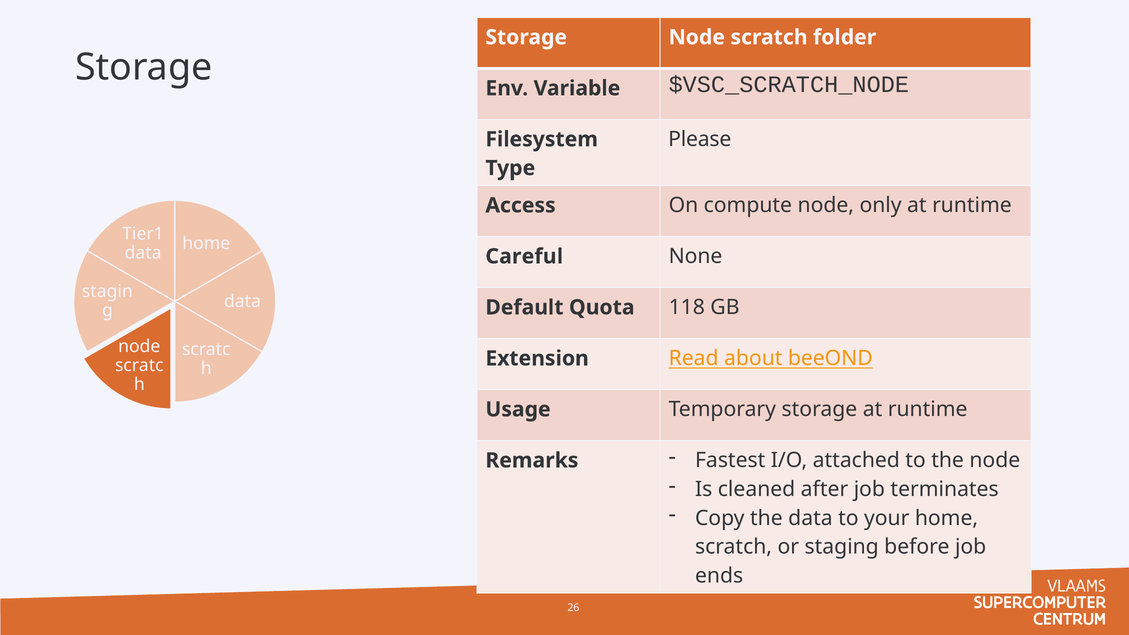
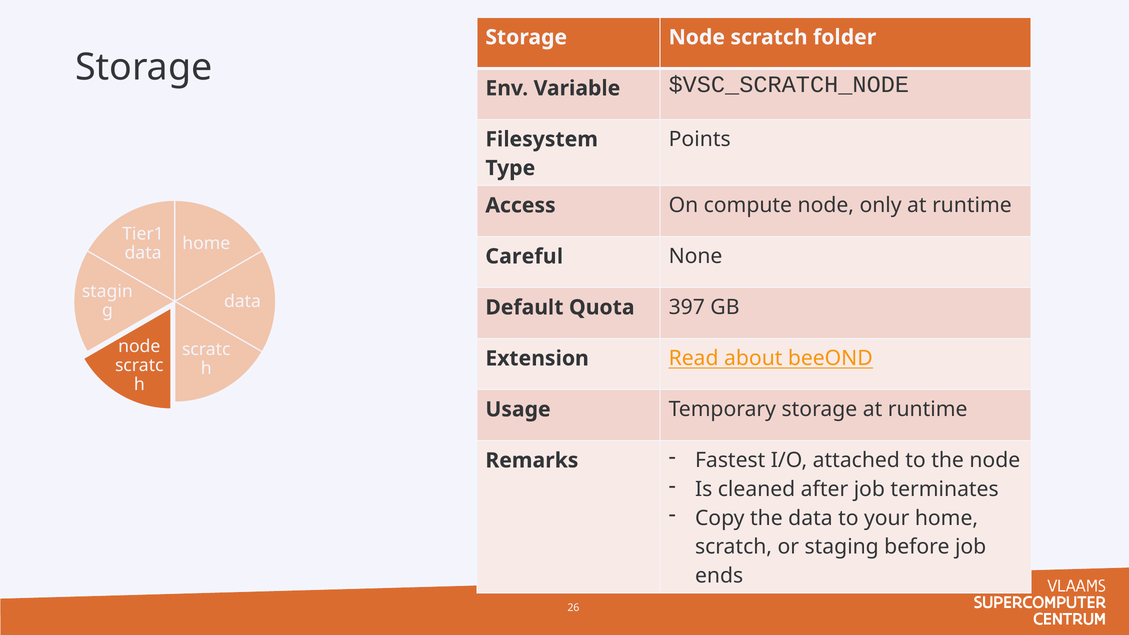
Please: Please -> Points
118: 118 -> 397
